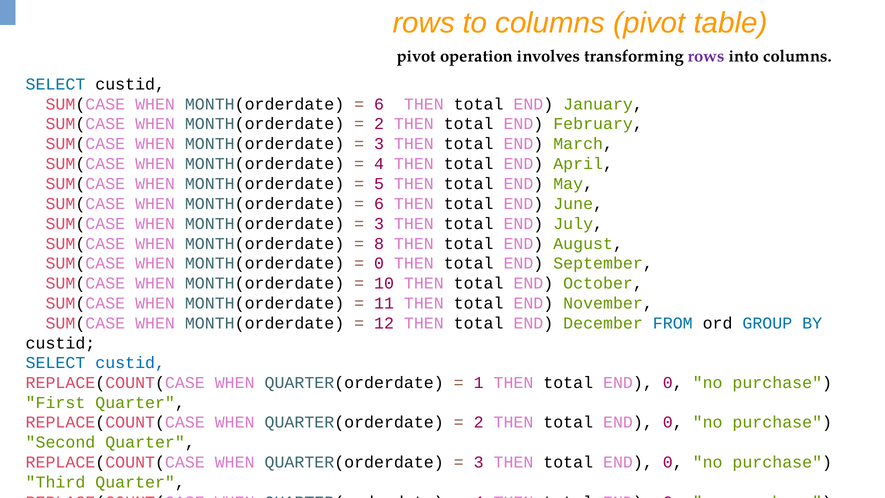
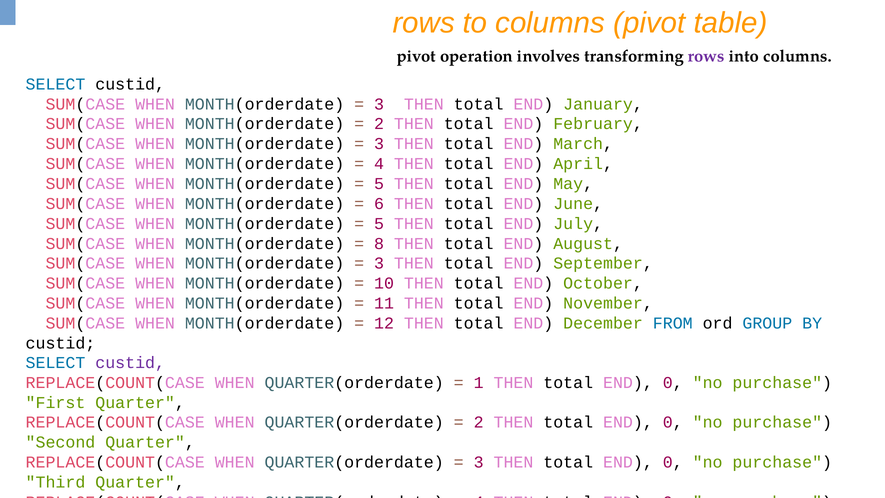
6 at (379, 104): 6 -> 3
3 at (379, 224): 3 -> 5
0 at (379, 263): 0 -> 3
custid at (130, 363) colour: blue -> purple
